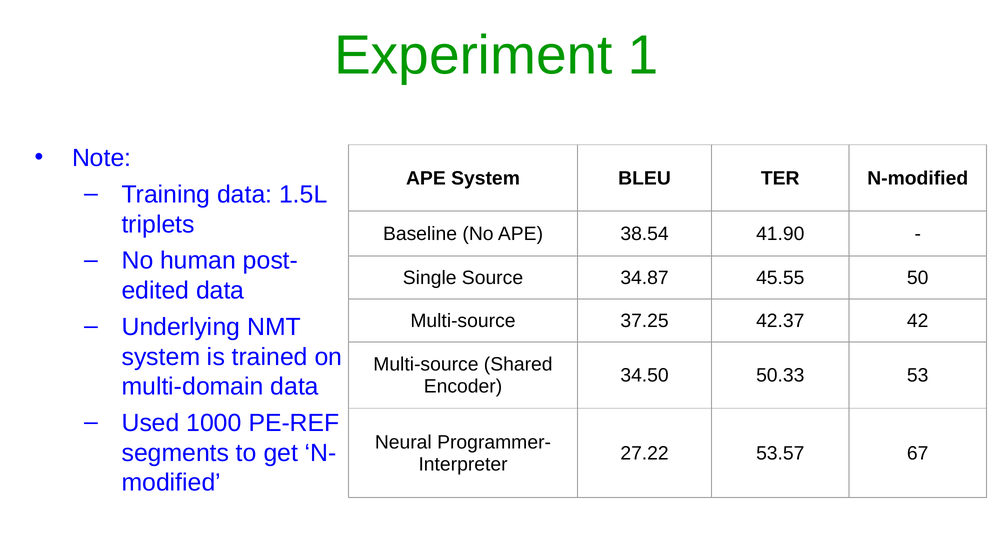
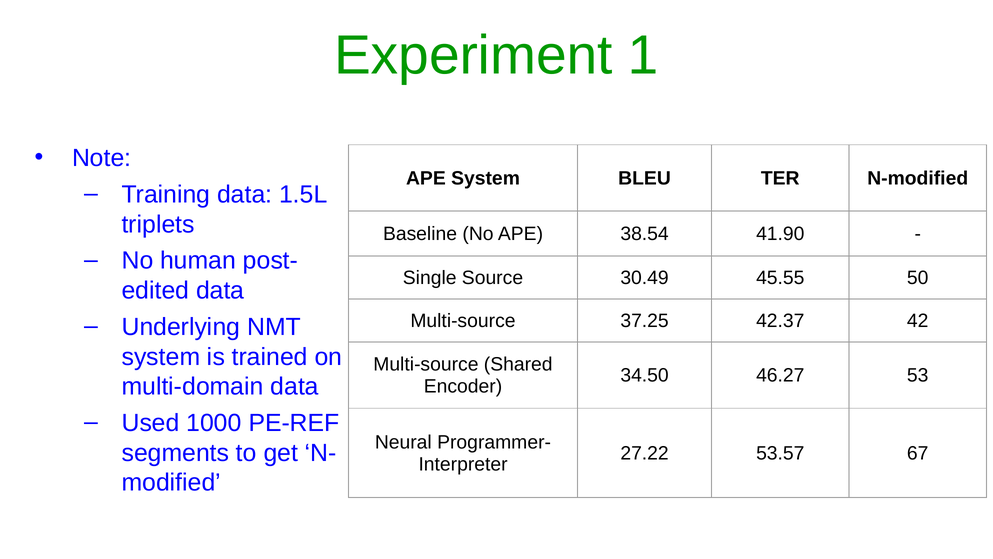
34.87: 34.87 -> 30.49
50.33: 50.33 -> 46.27
